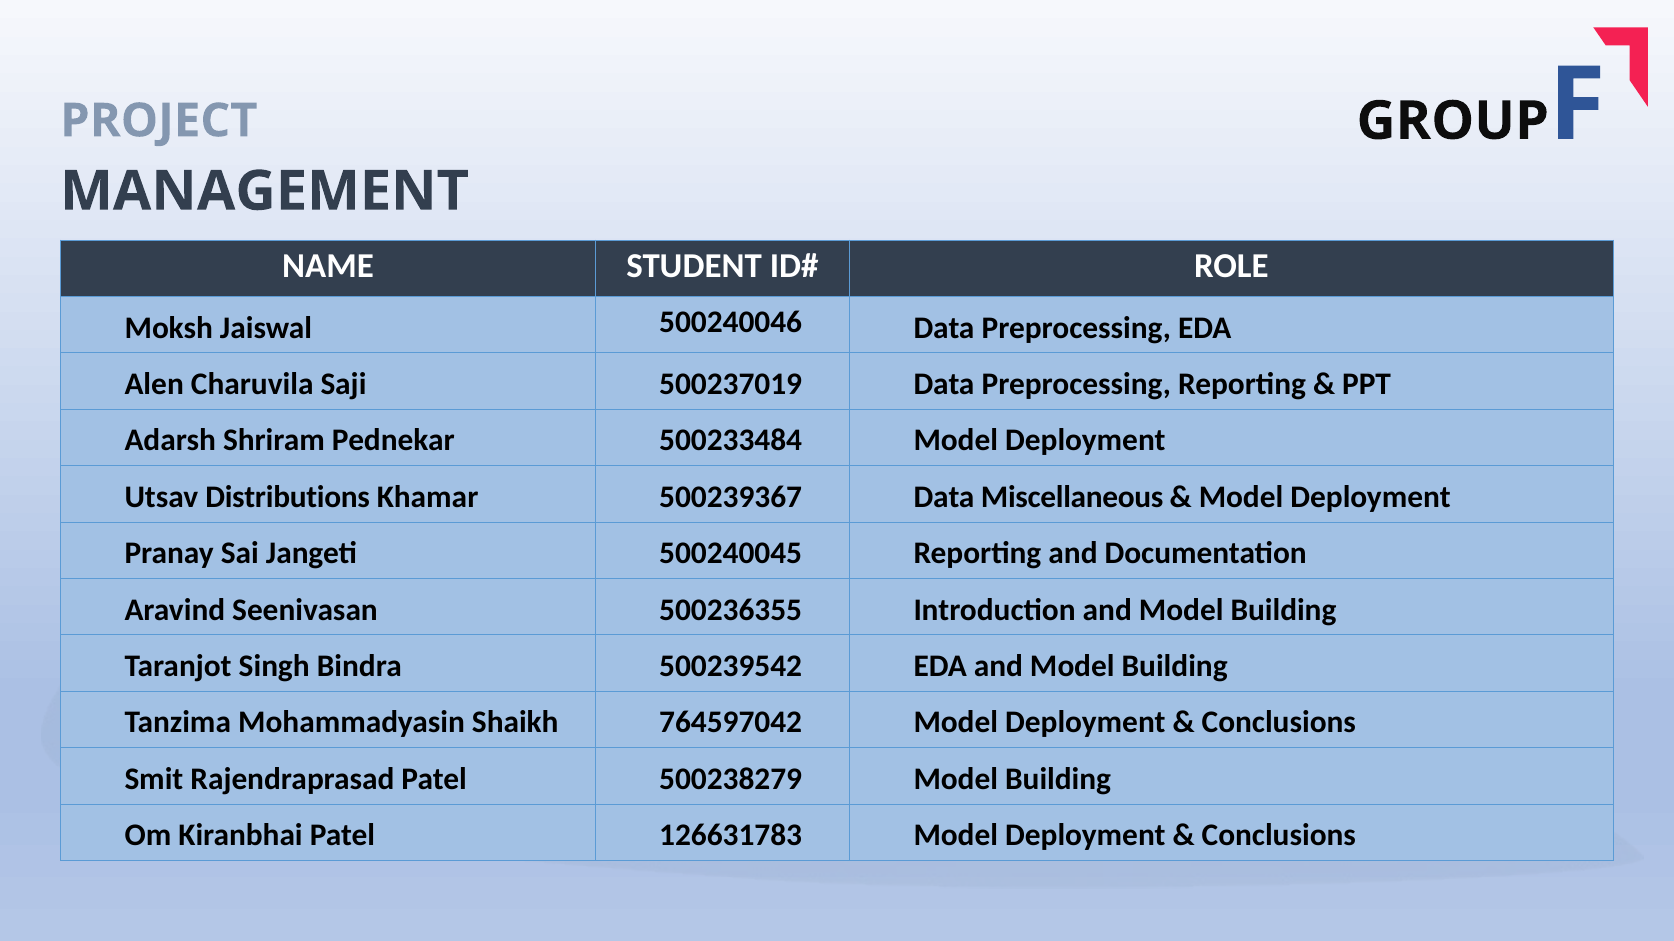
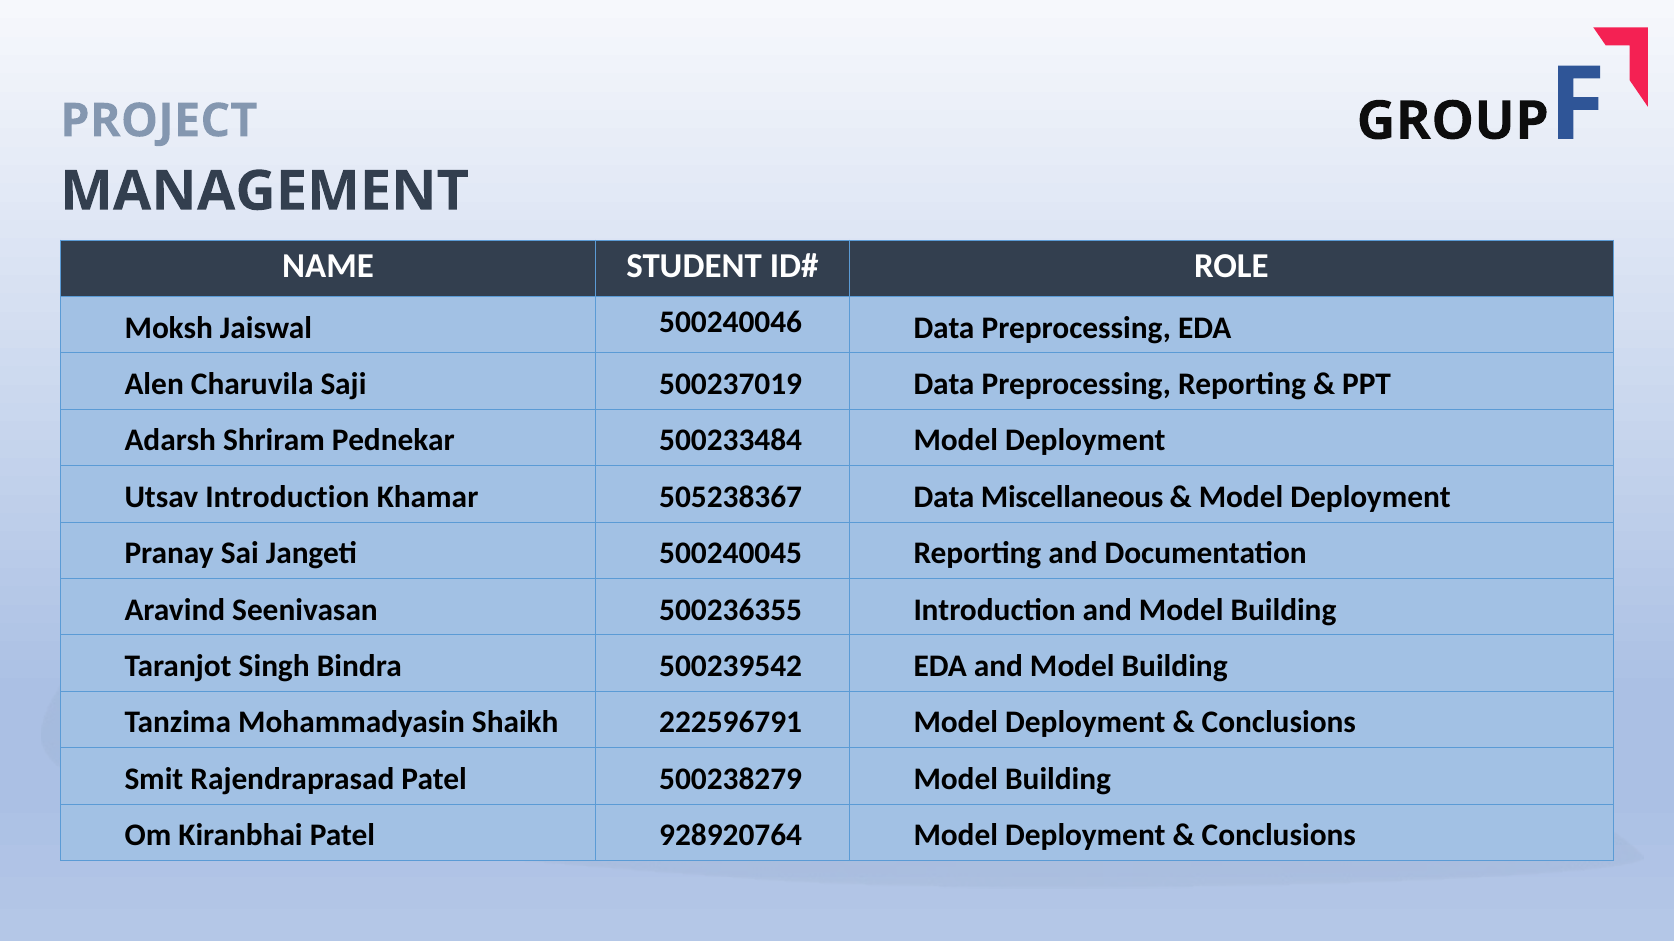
Utsav Distributions: Distributions -> Introduction
500239367: 500239367 -> 505238367
764597042: 764597042 -> 222596791
126631783: 126631783 -> 928920764
